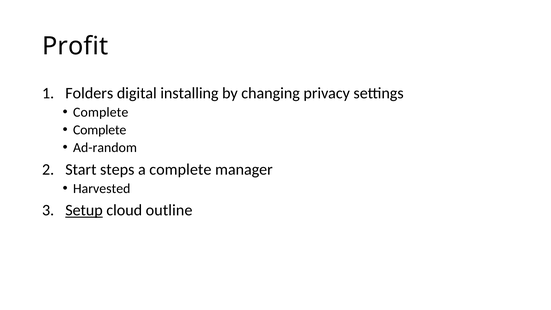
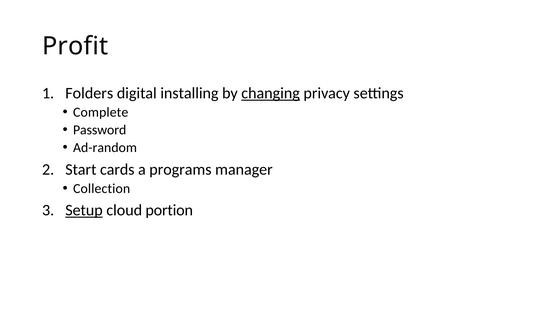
changing underline: none -> present
Complete at (100, 130): Complete -> Password
steps: steps -> cards
a complete: complete -> programs
Harvested: Harvested -> Collection
outline: outline -> portion
